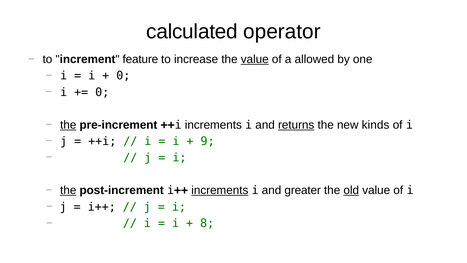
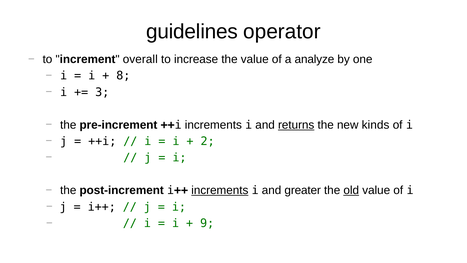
calculated: calculated -> guidelines
feature: feature -> overall
value at (255, 59) underline: present -> none
allowed: allowed -> analyze
0 at (123, 76): 0 -> 8
0 at (102, 92): 0 -> 3
the at (68, 125) underline: present -> none
9: 9 -> 2
the at (68, 190) underline: present -> none
8: 8 -> 9
